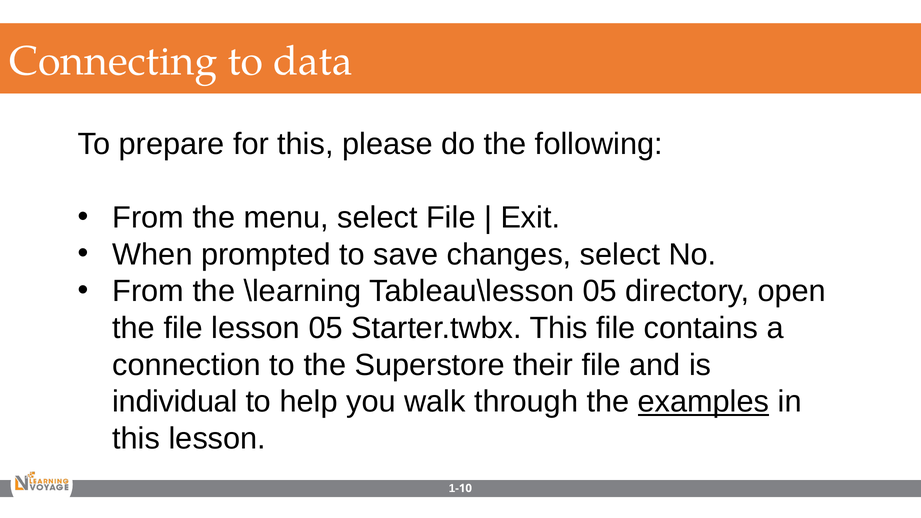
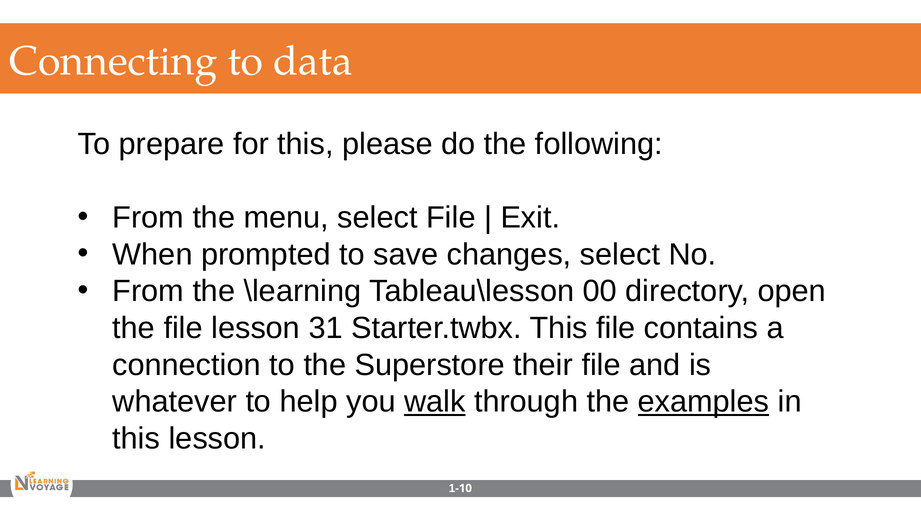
Tableau\lesson 05: 05 -> 00
lesson 05: 05 -> 31
individual: individual -> whatever
walk underline: none -> present
